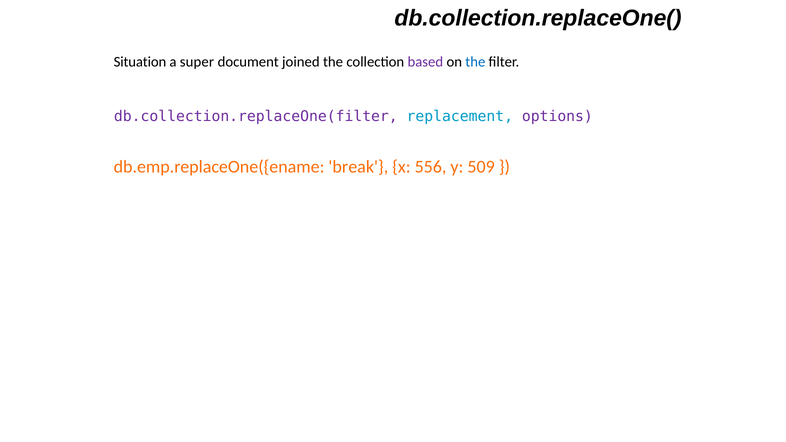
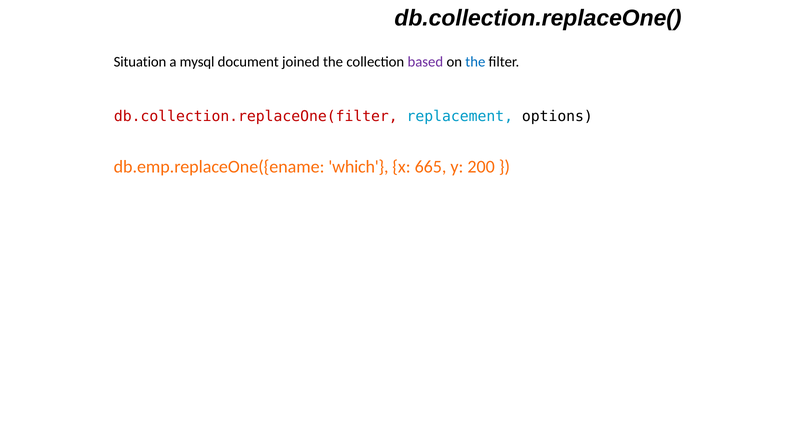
super: super -> mysql
db.collection.replaceOne(filter colour: purple -> red
options colour: purple -> black
break: break -> which
556: 556 -> 665
509: 509 -> 200
